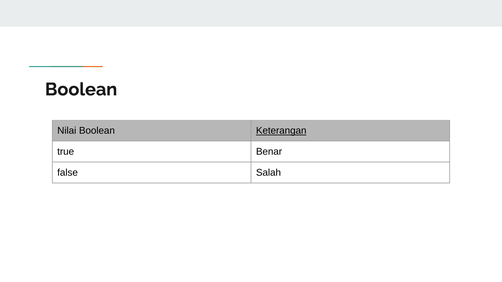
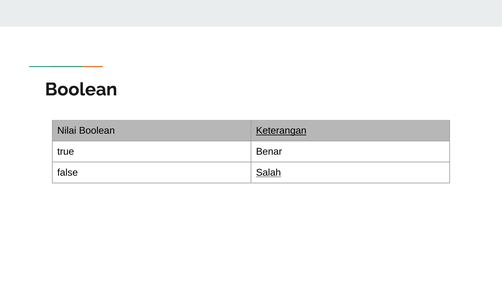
Salah underline: none -> present
